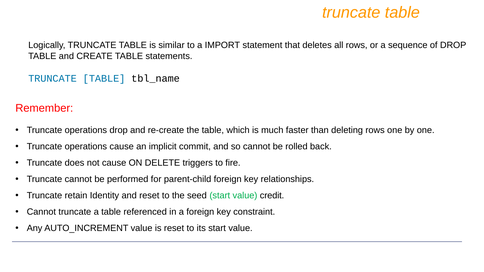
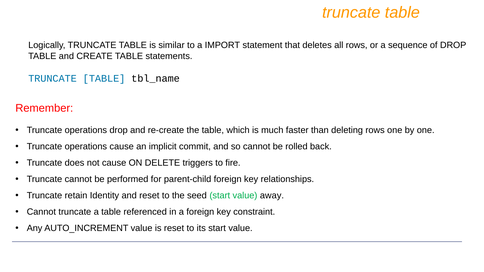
credit: credit -> away
